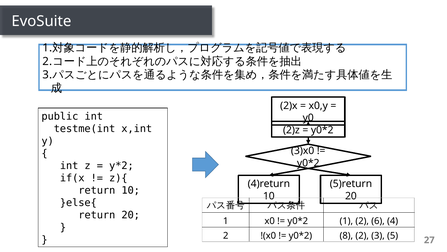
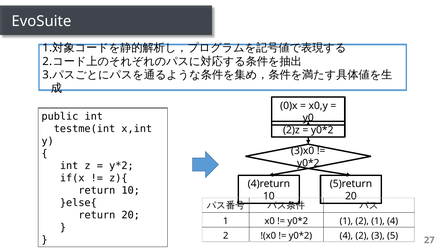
2)x: 2)x -> 0)x
2 6: 6 -> 1
8 at (346, 235): 8 -> 4
